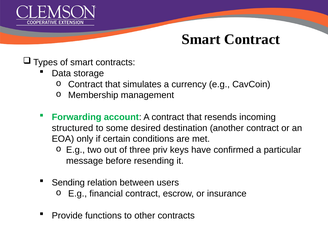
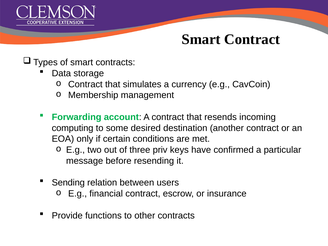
structured: structured -> computing
